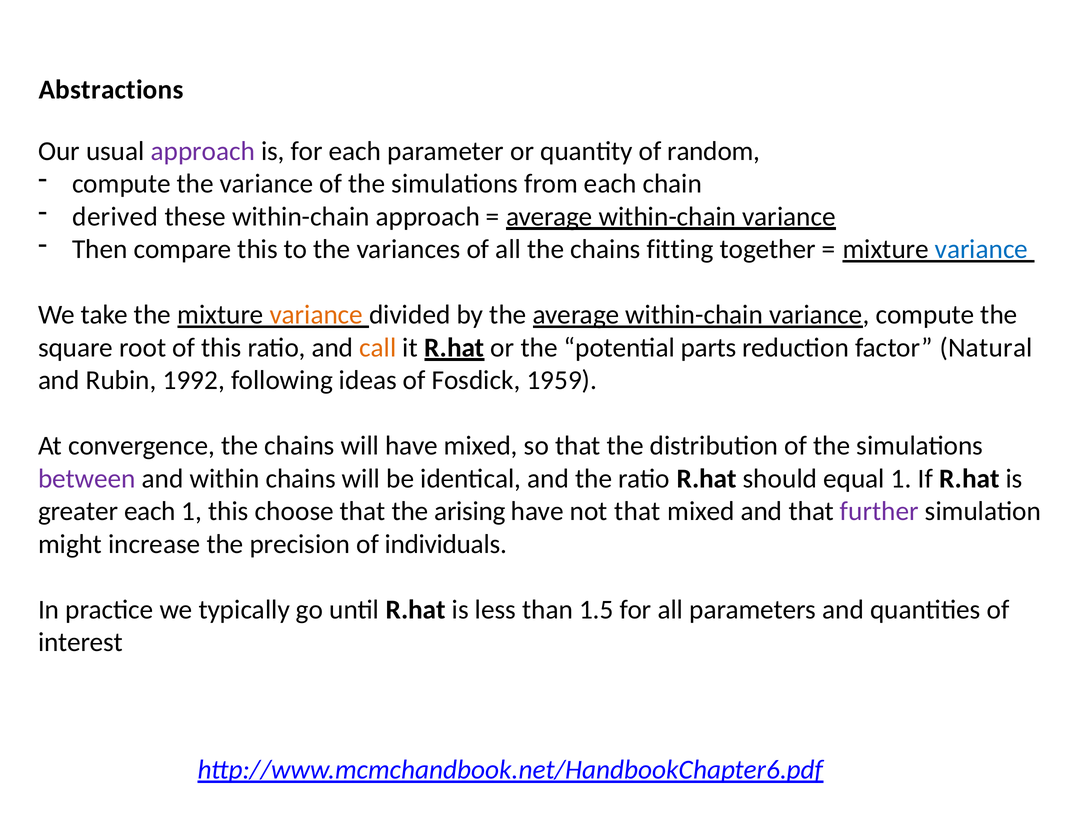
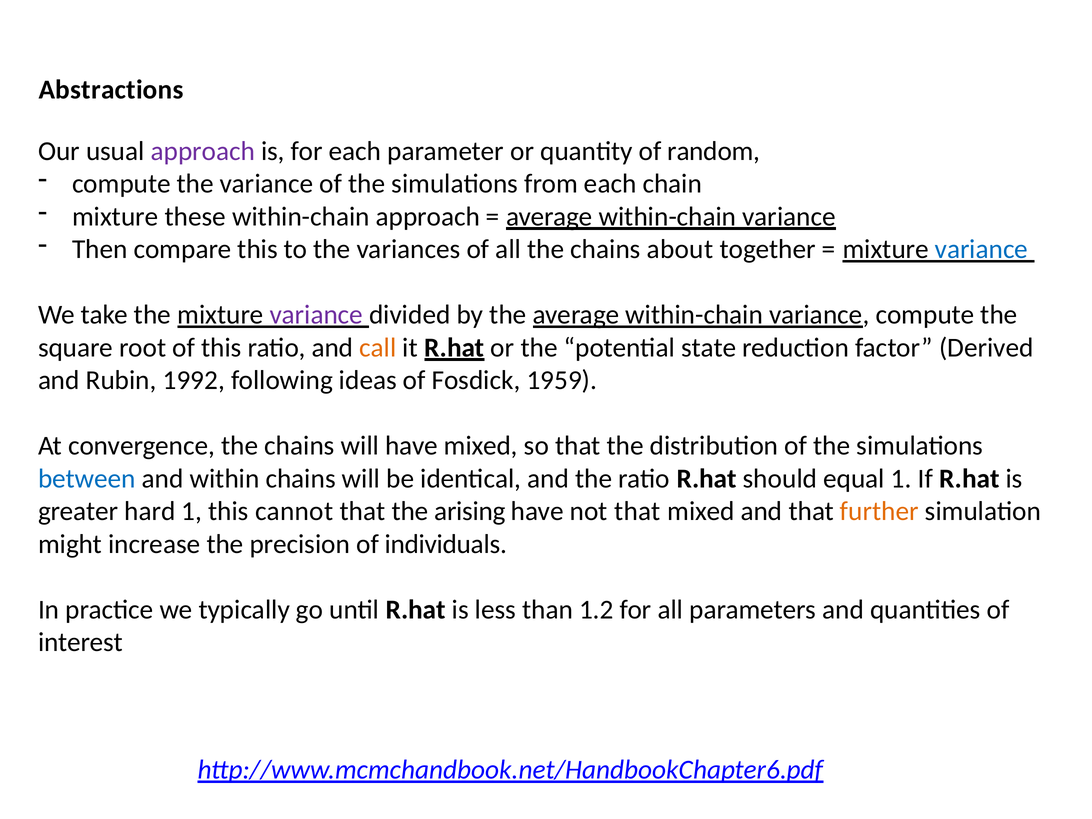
derived at (115, 217): derived -> mixture
fitting: fitting -> about
variance at (316, 315) colour: orange -> purple
parts: parts -> state
Natural: Natural -> Derived
between colour: purple -> blue
greater each: each -> hard
choose: choose -> cannot
further colour: purple -> orange
1.5: 1.5 -> 1.2
